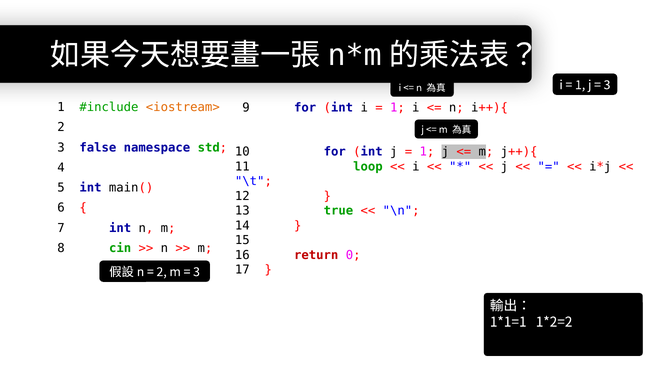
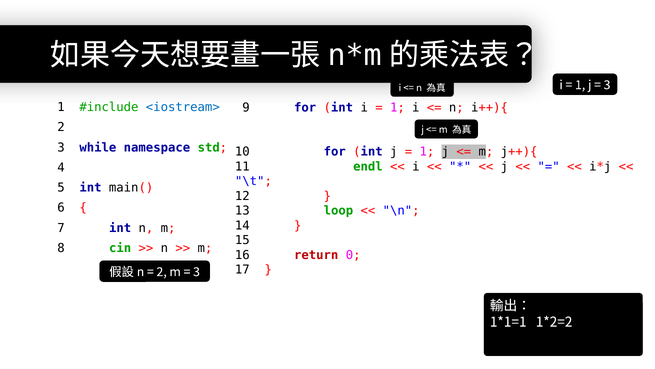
<iostream> colour: orange -> blue
false: false -> while
loop: loop -> endl
true: true -> loop
